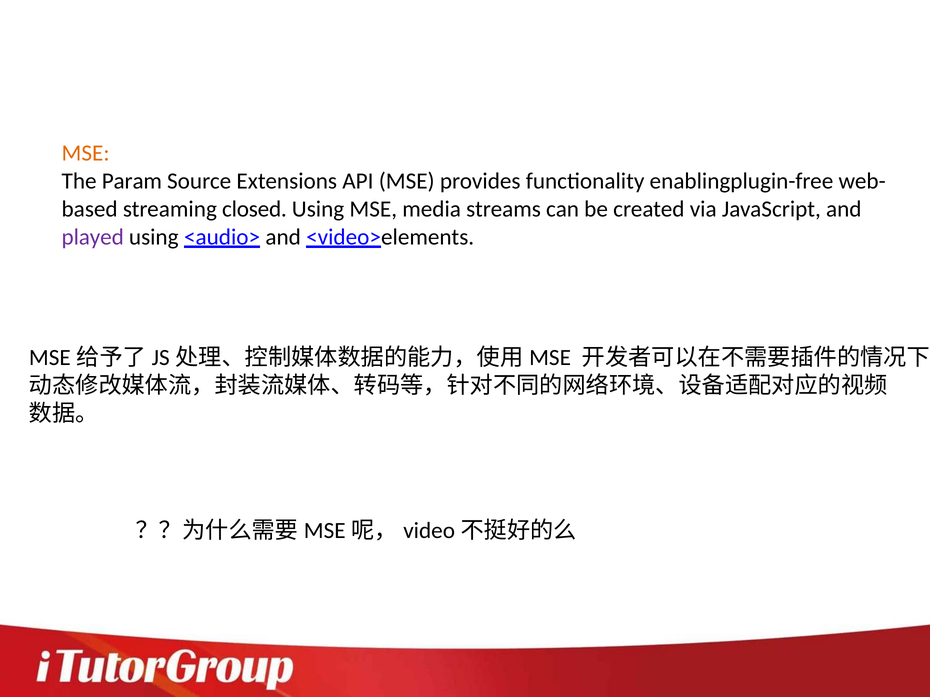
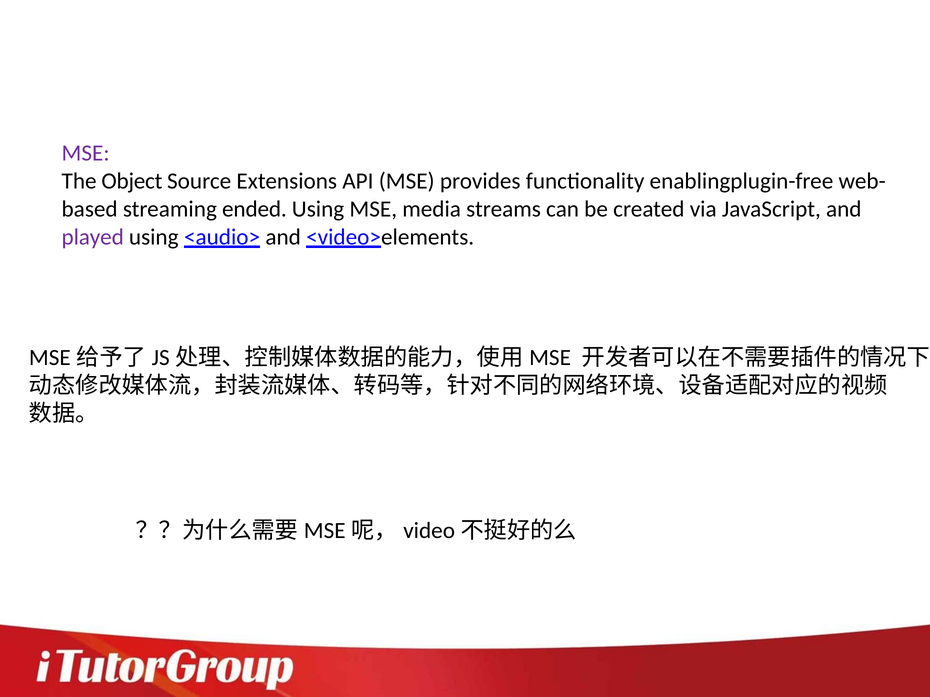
MSE at (86, 153) colour: orange -> purple
Param: Param -> Object
closed: closed -> ended
